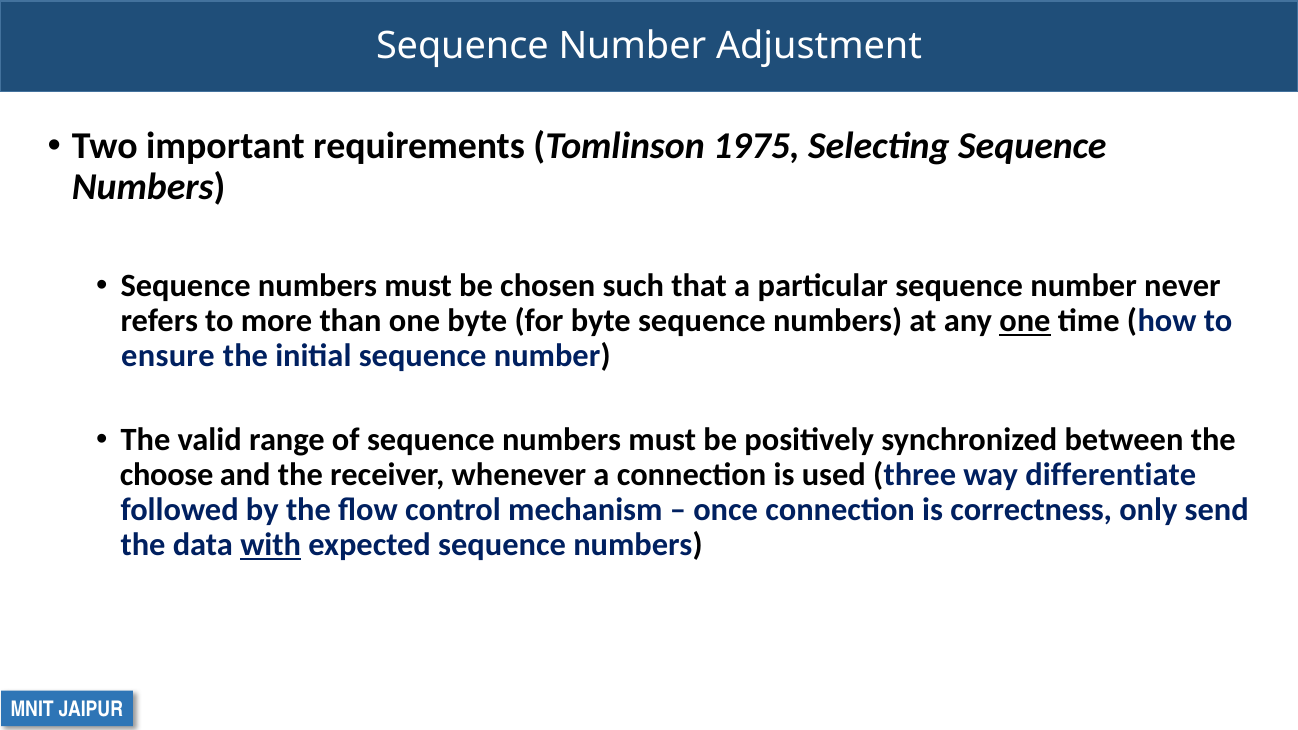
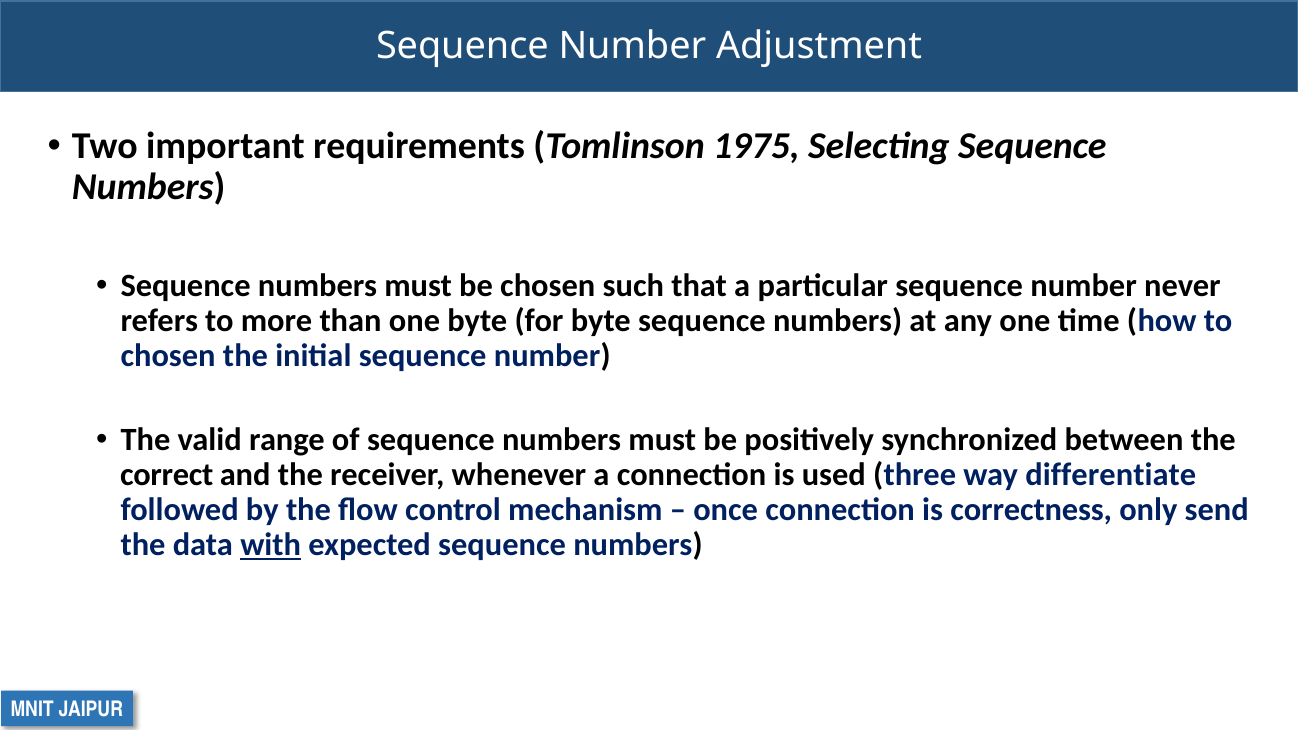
one at (1025, 321) underline: present -> none
ensure at (168, 356): ensure -> chosen
choose: choose -> correct
